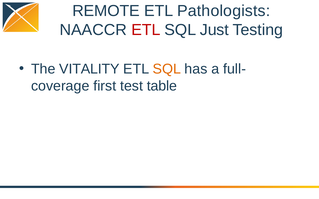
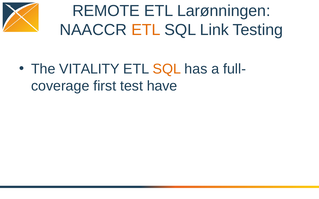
Pathologists: Pathologists -> Larønningen
ETL at (146, 30) colour: red -> orange
Just: Just -> Link
table: table -> have
